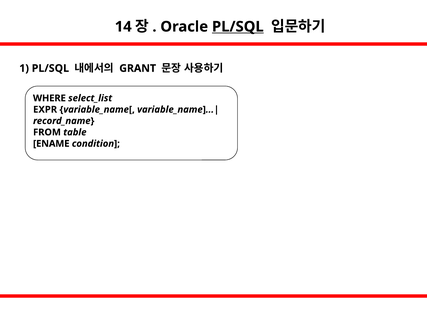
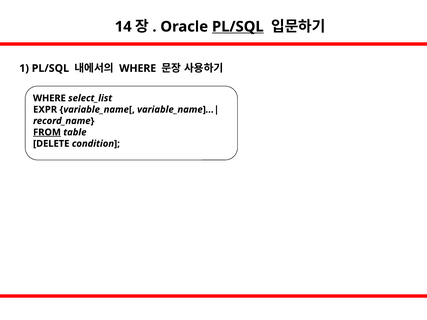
GRANT at (138, 68): GRANT -> WHERE
FROM underline: none -> present
ENAME: ENAME -> DELETE
